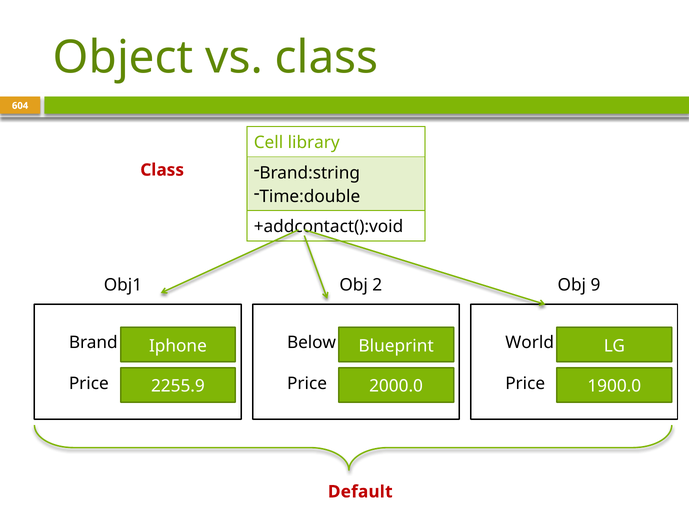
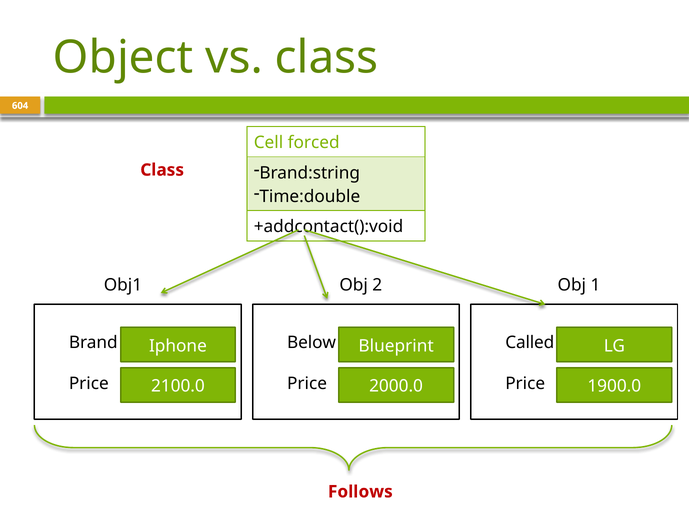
library: library -> forced
9: 9 -> 1
World: World -> Called
2255.9: 2255.9 -> 2100.0
Default: Default -> Follows
